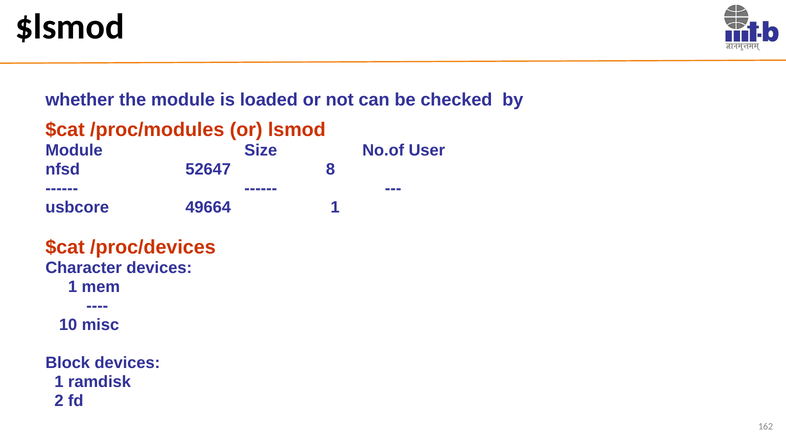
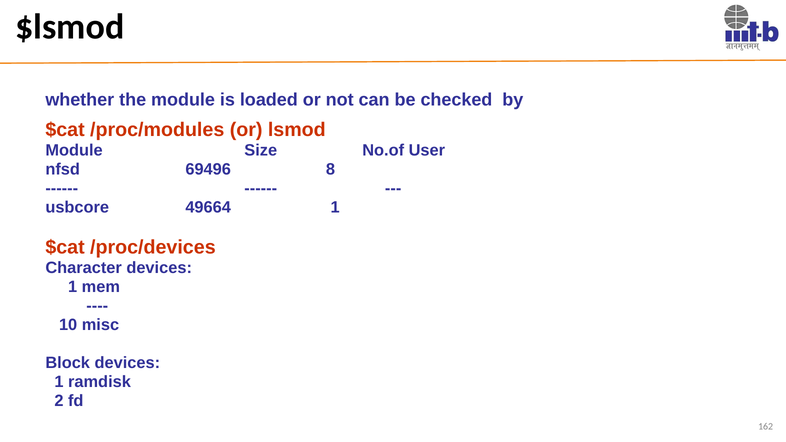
52647: 52647 -> 69496
